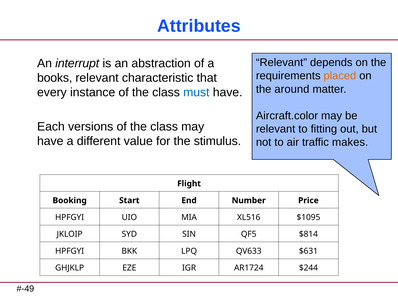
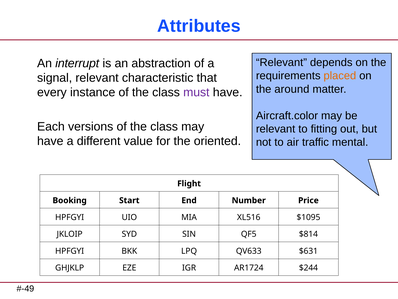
books: books -> signal
must colour: blue -> purple
stimulus: stimulus -> oriented
makes: makes -> mental
